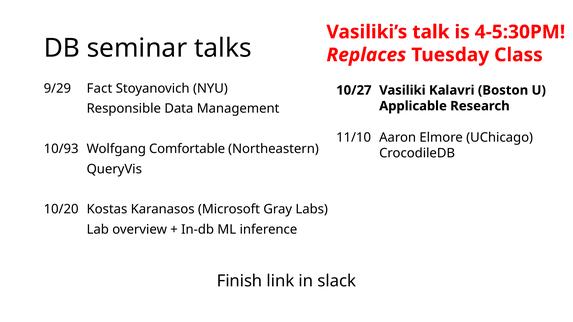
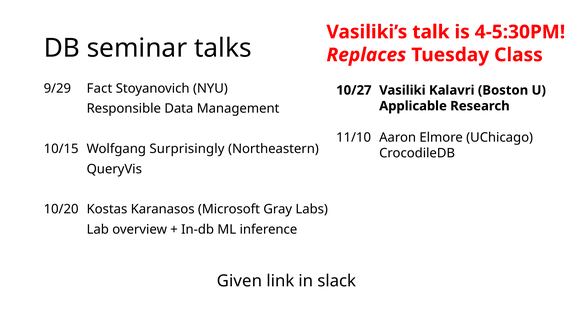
10/93: 10/93 -> 10/15
Comfortable: Comfortable -> Surprisingly
Finish: Finish -> Given
